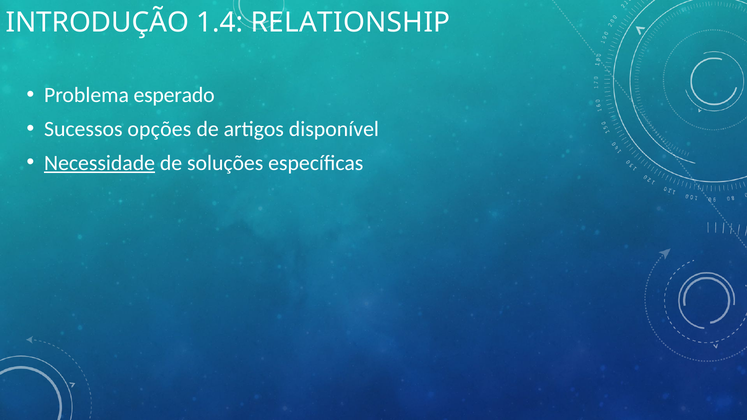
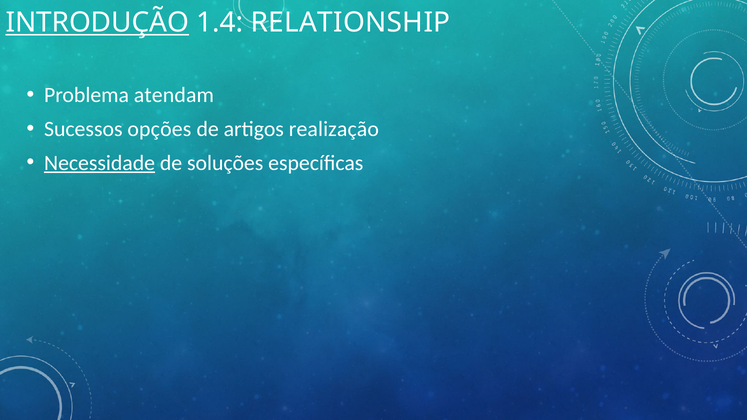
INTRODUÇÃO underline: none -> present
esperado: esperado -> atendam
disponível: disponível -> realização
